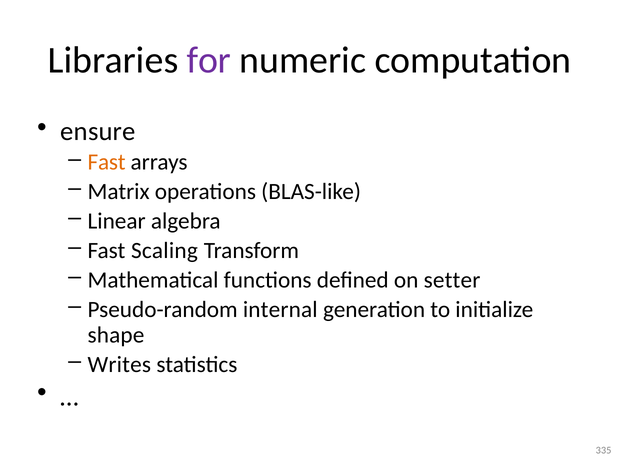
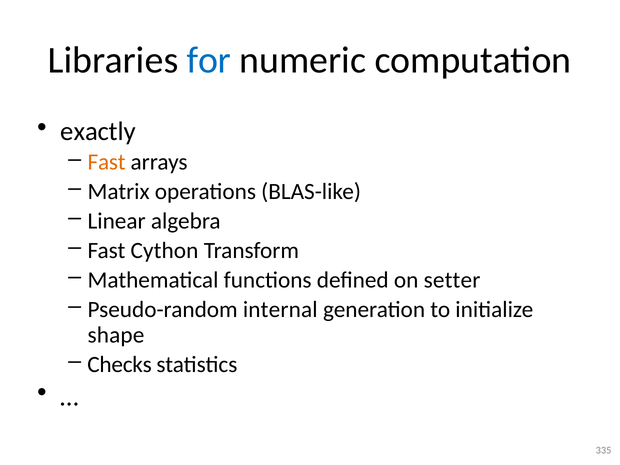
for colour: purple -> blue
ensure: ensure -> exactly
Scaling: Scaling -> Cython
Writes: Writes -> Checks
